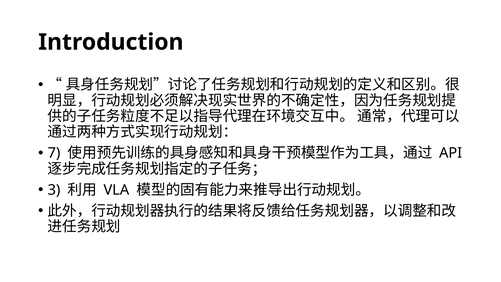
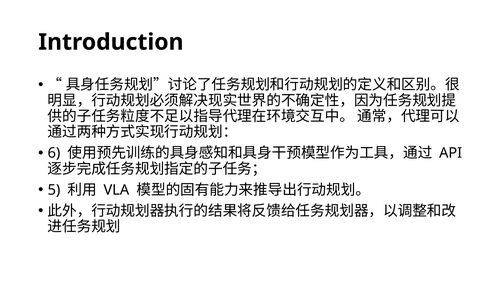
7: 7 -> 6
3: 3 -> 5
